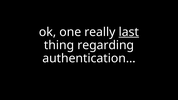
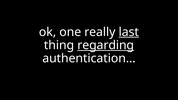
regarding underline: none -> present
